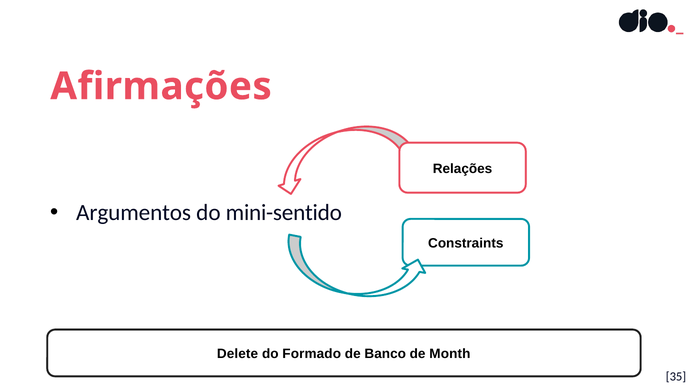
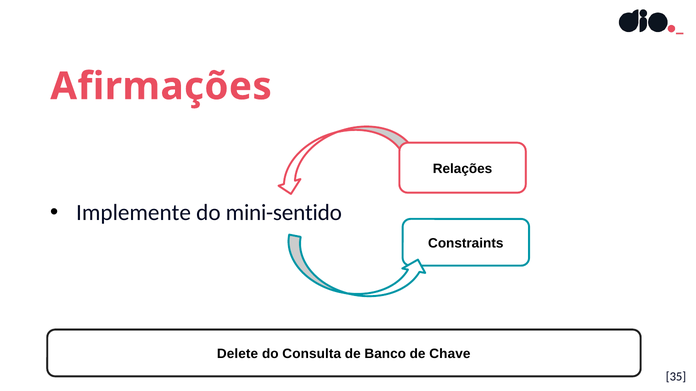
Argumentos: Argumentos -> Implemente
Formado: Formado -> Consulta
Month: Month -> Chave
